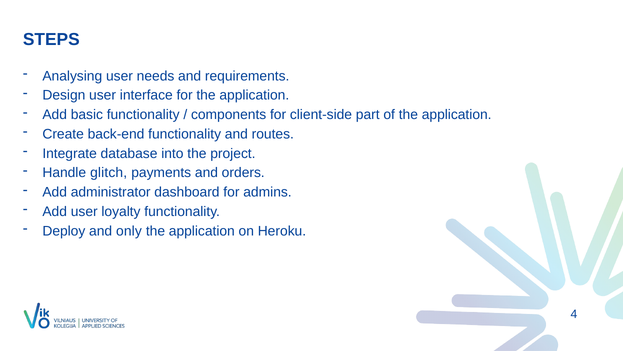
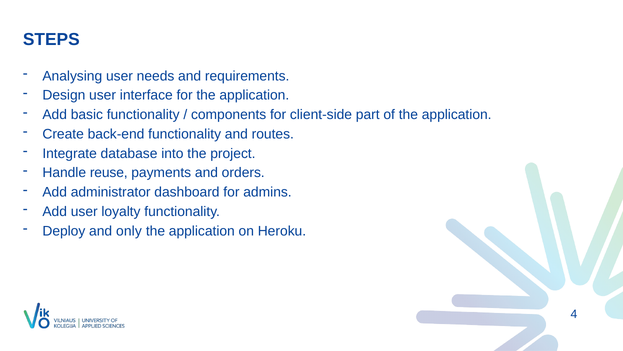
glitch: glitch -> reuse
